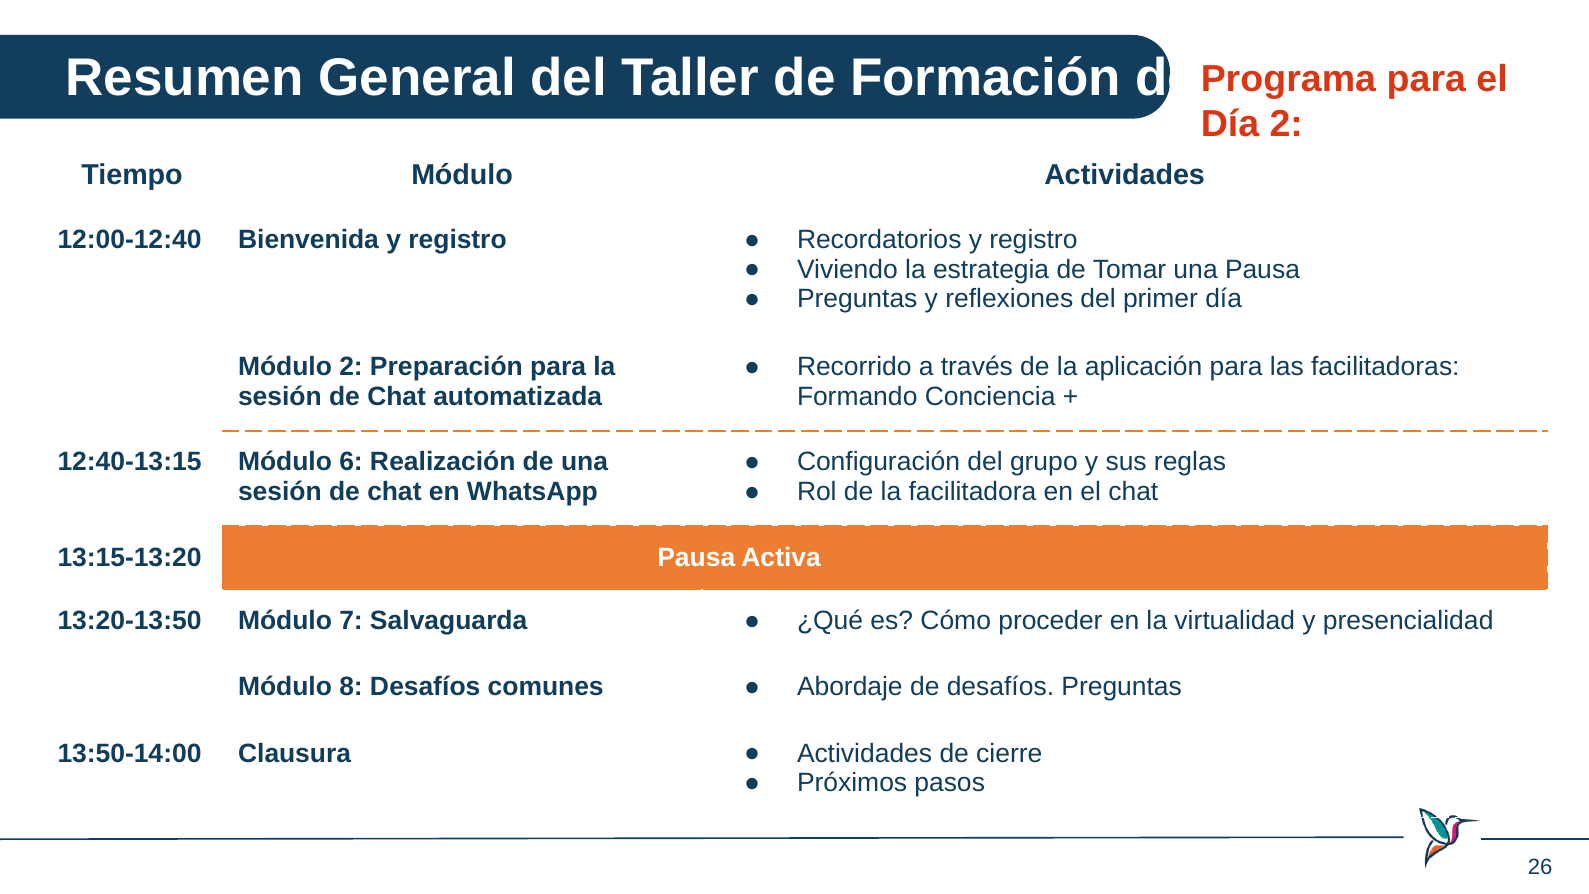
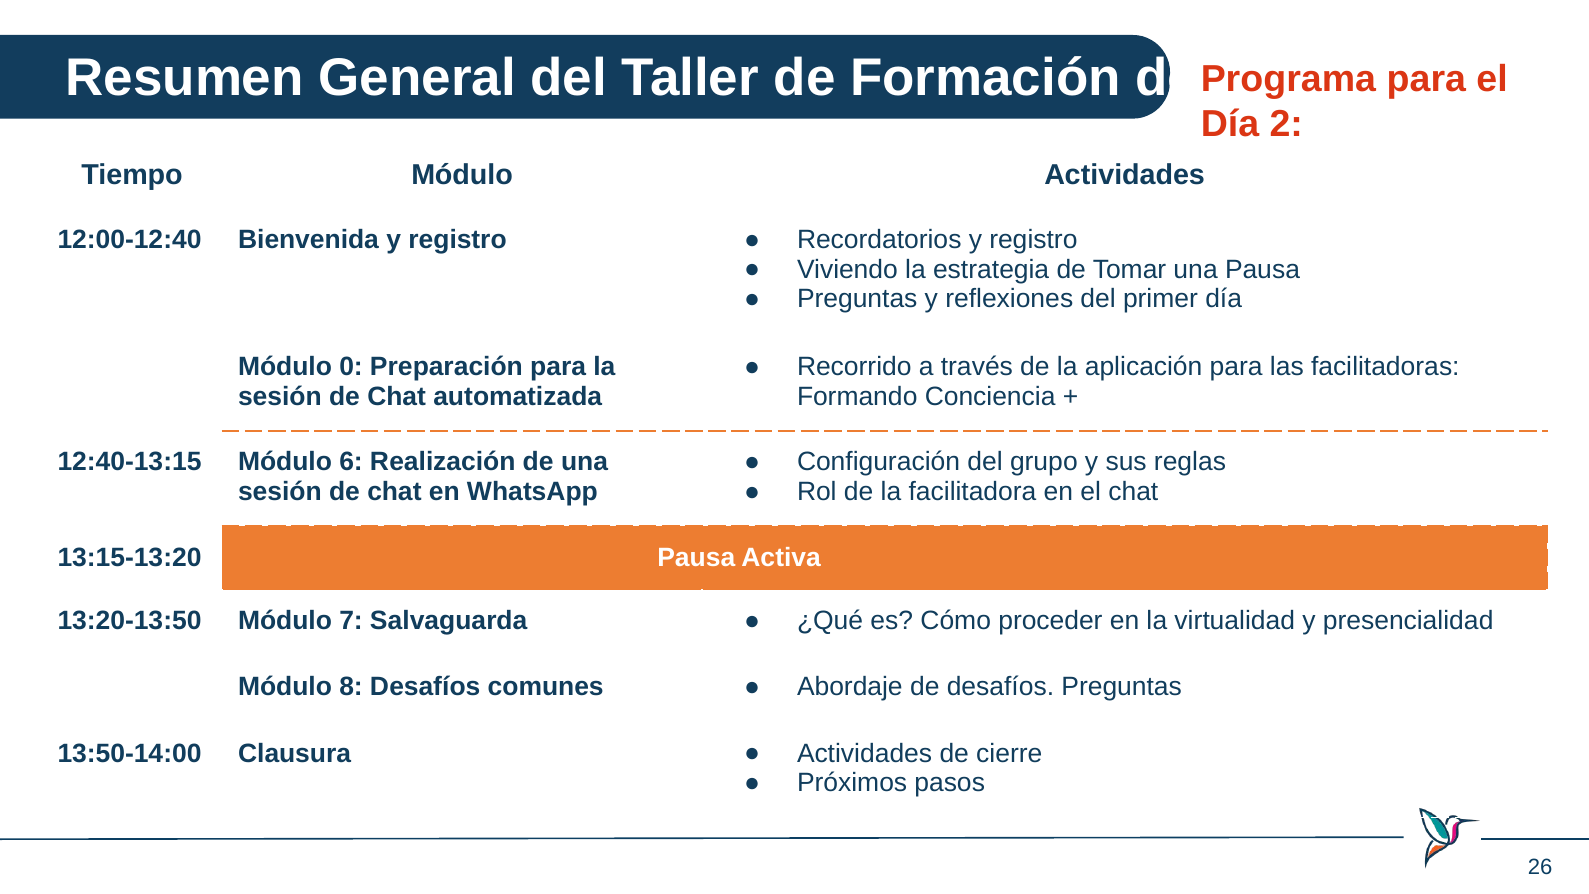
Módulo 2: 2 -> 0
